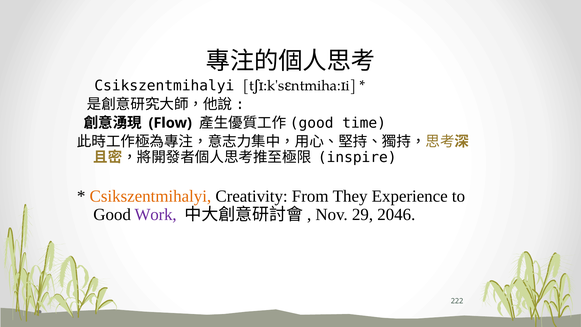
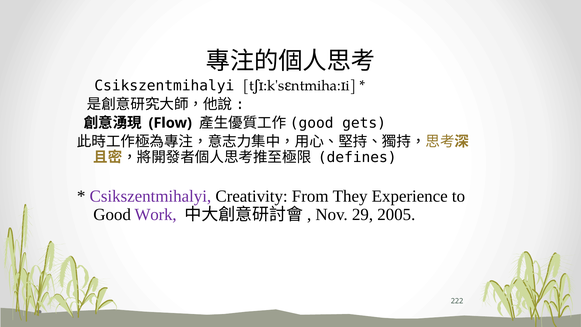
time: time -> gets
inspire: inspire -> defines
Csikszentmihalyi at (150, 196) colour: orange -> purple
2046: 2046 -> 2005
